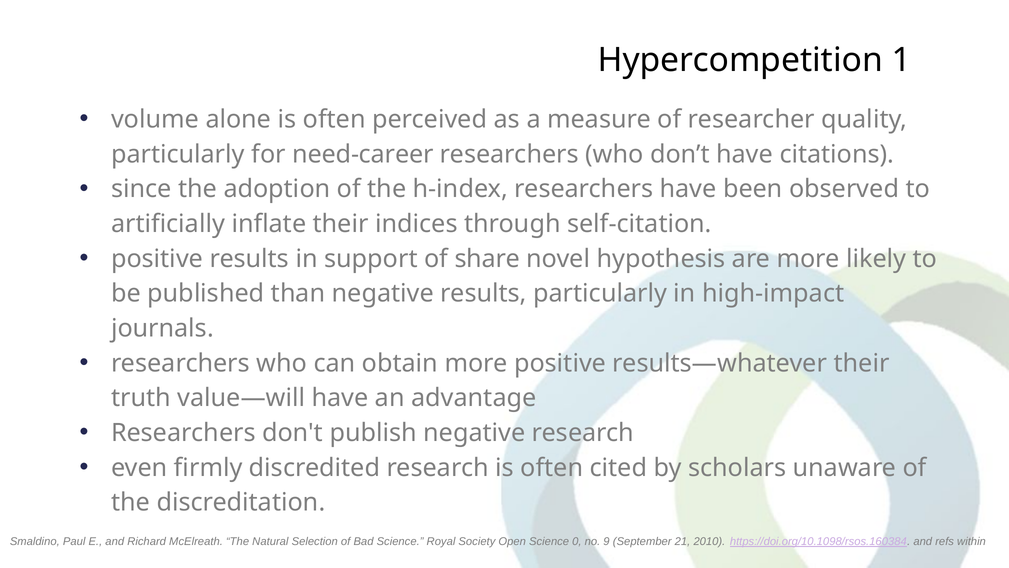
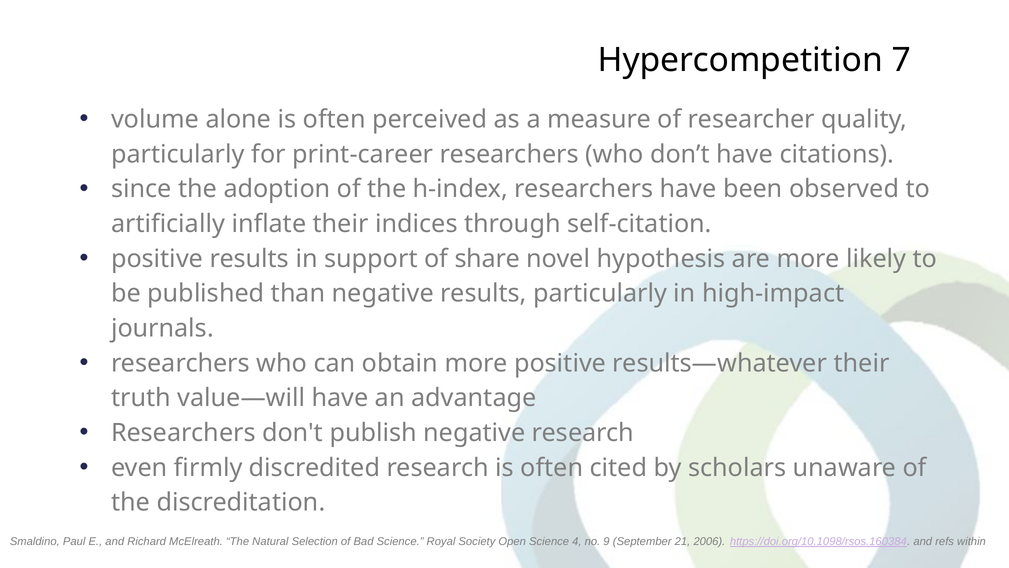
1: 1 -> 7
need-career: need-career -> print-career
0: 0 -> 4
2010: 2010 -> 2006
